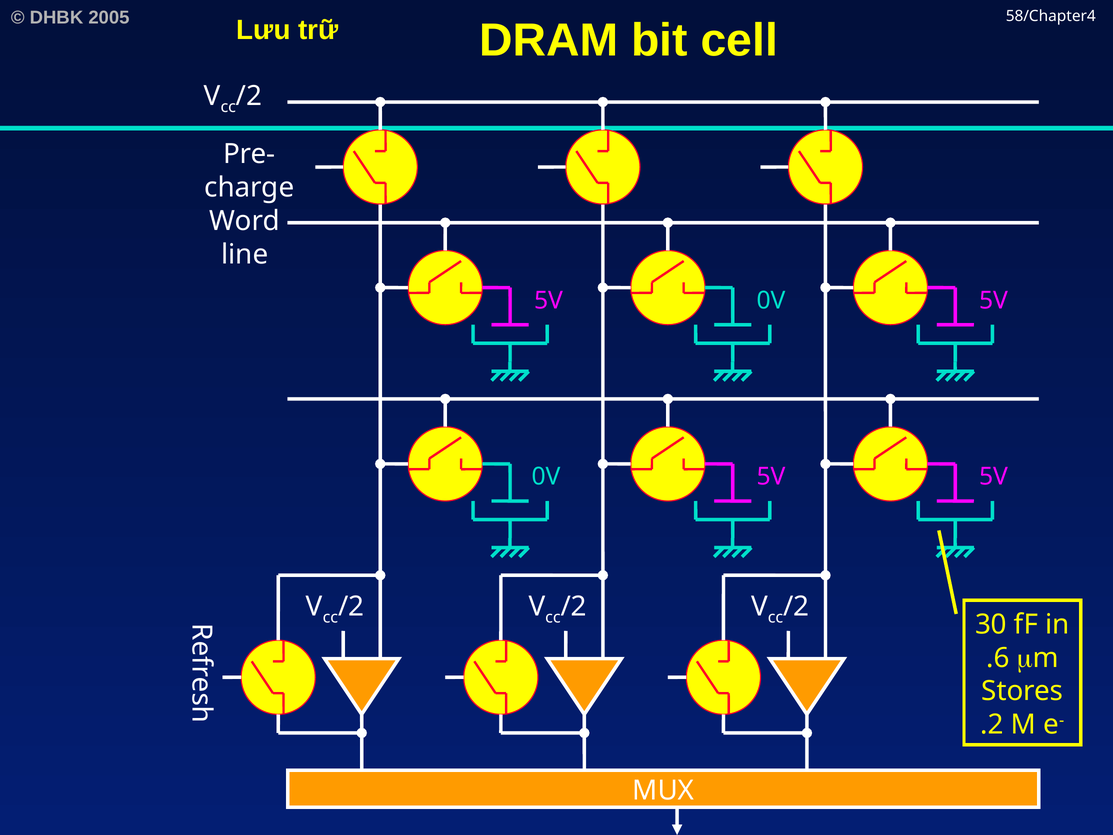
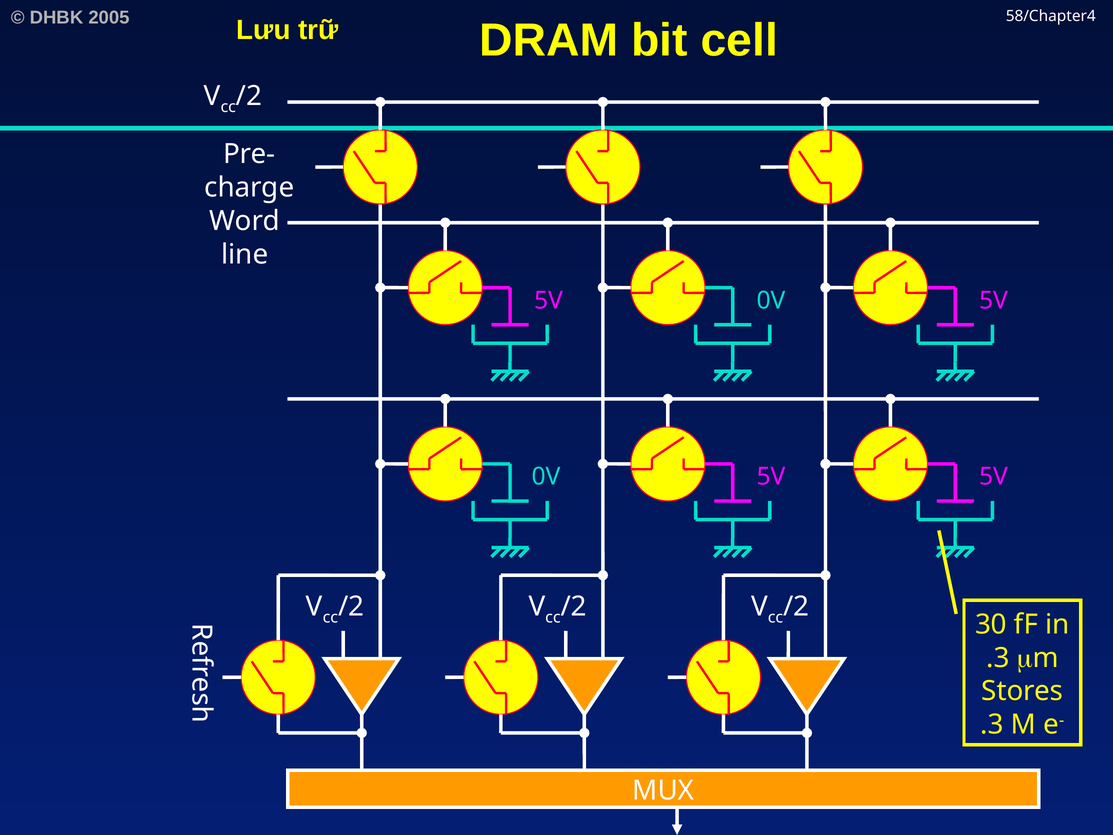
.6 at (998, 658): .6 -> .3
.2 at (992, 724): .2 -> .3
